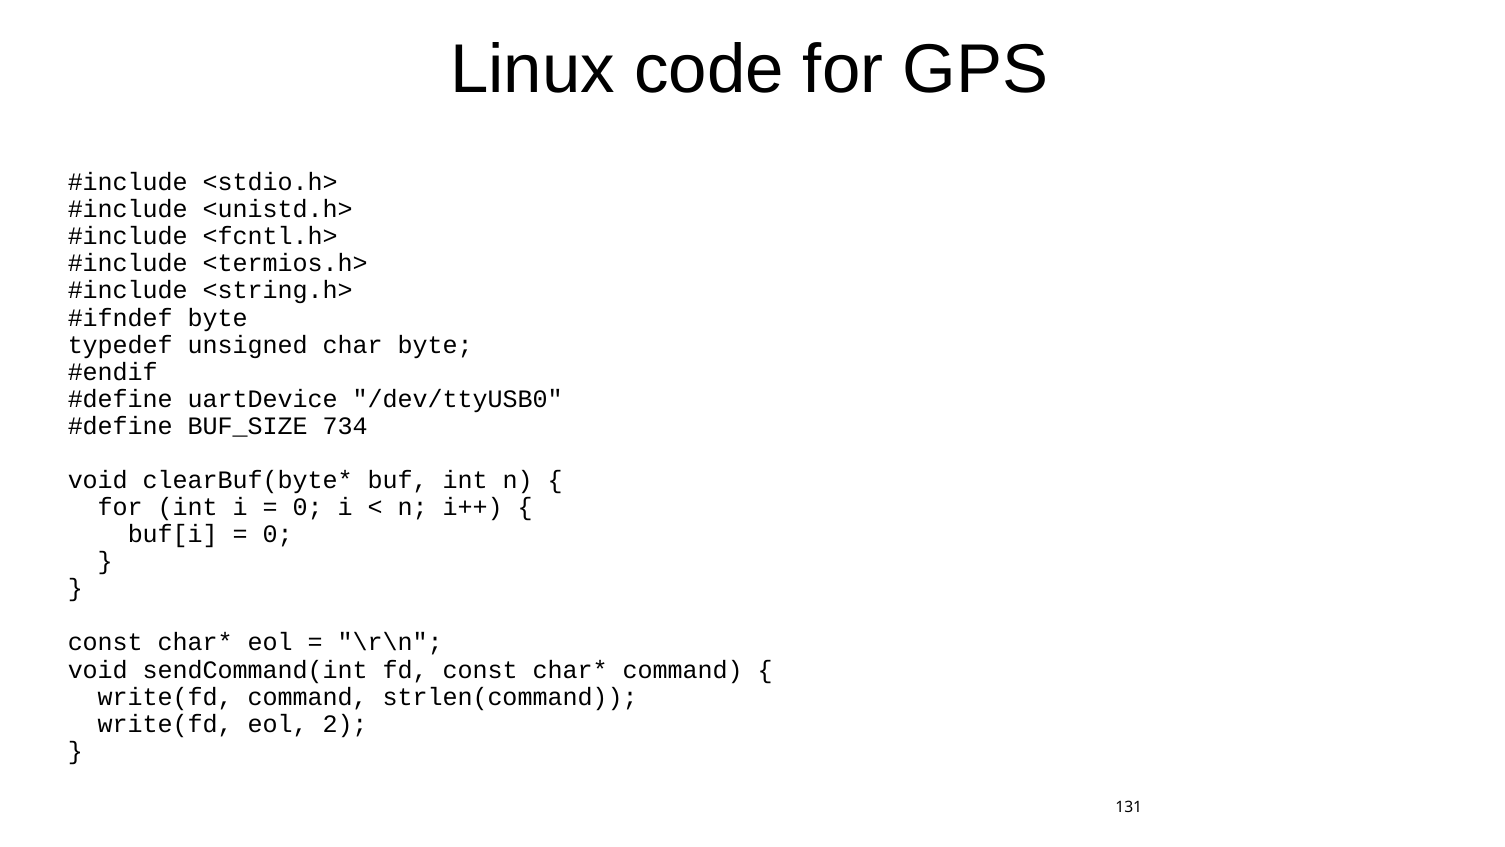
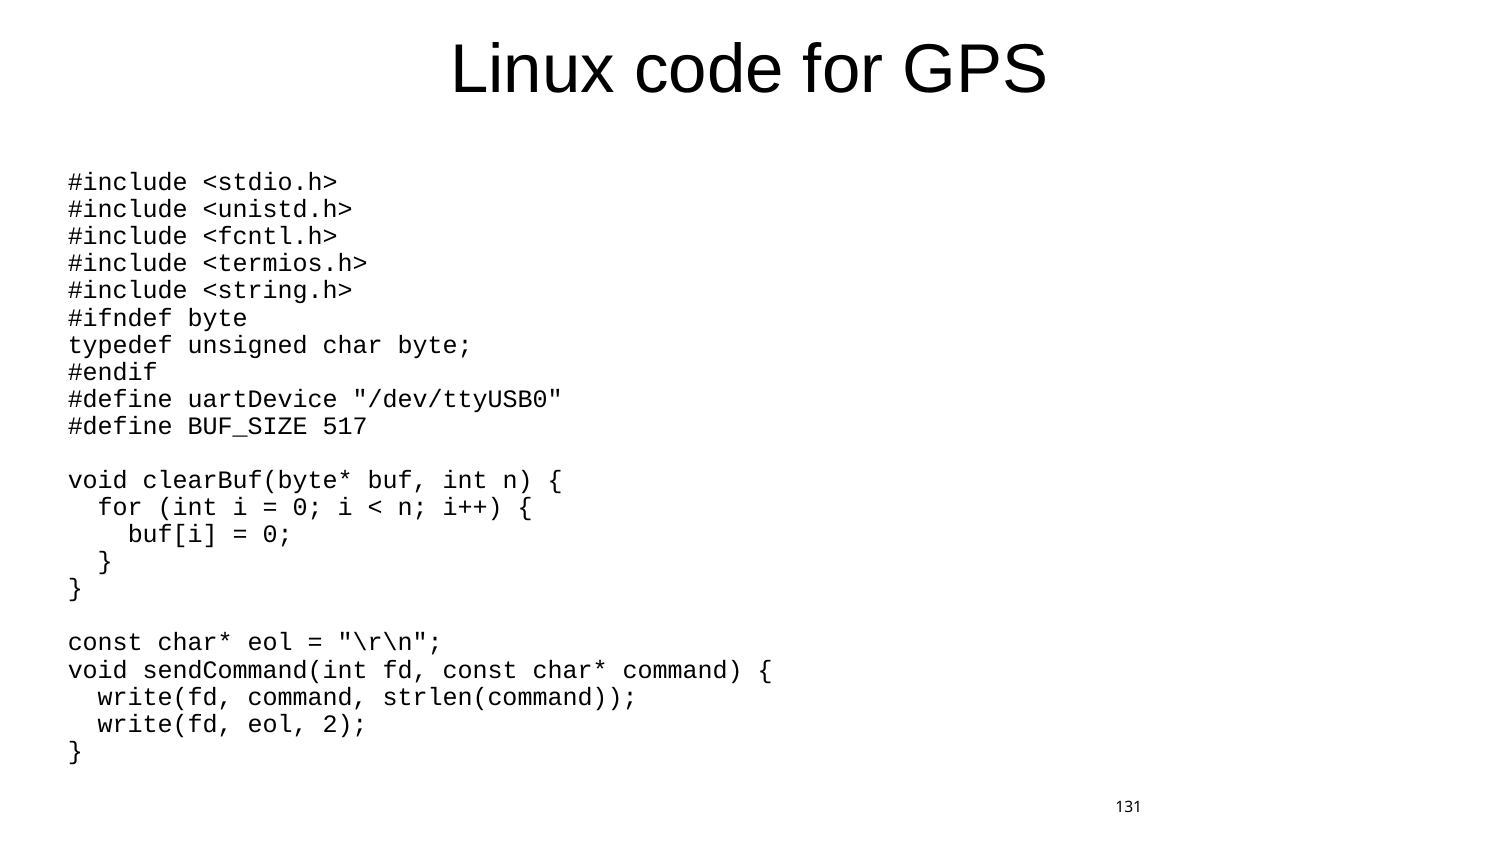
734: 734 -> 517
